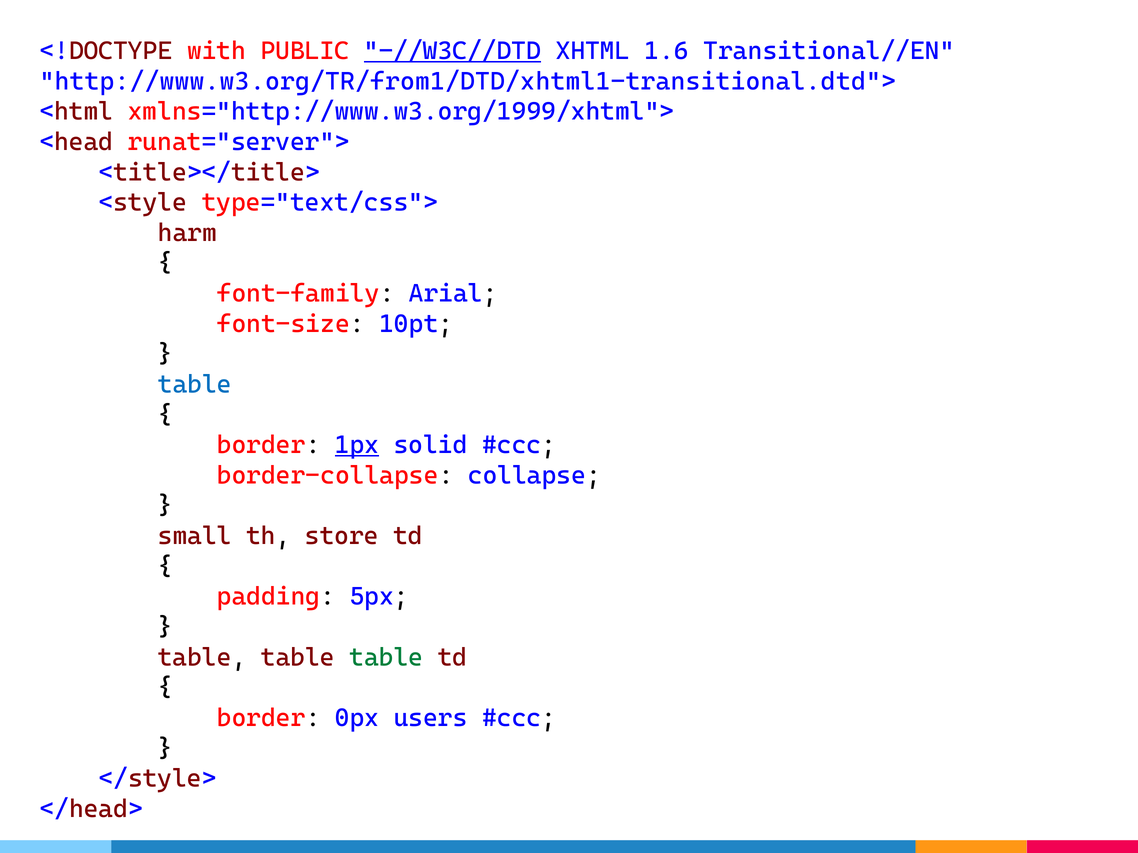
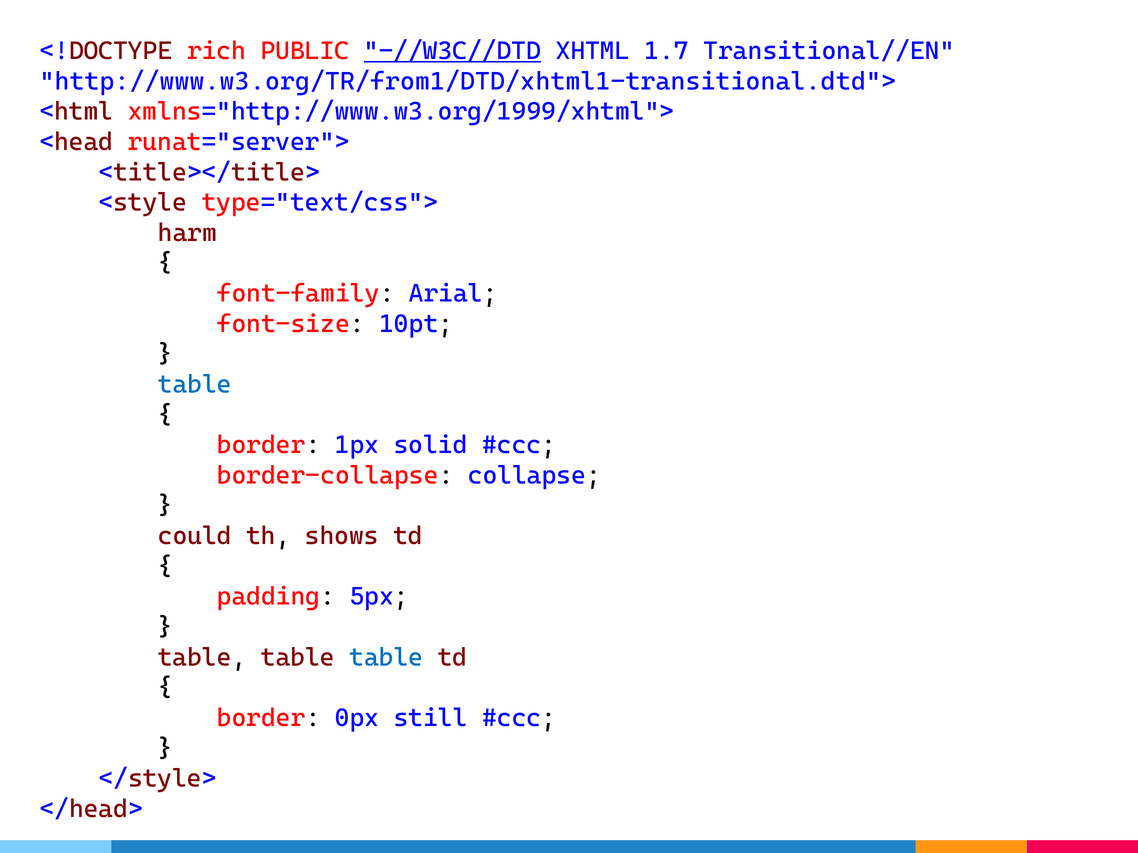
with: with -> rich
1.6: 1.6 -> 1.7
1px underline: present -> none
small: small -> could
store: store -> shows
table at (386, 658) colour: green -> blue
users: users -> still
